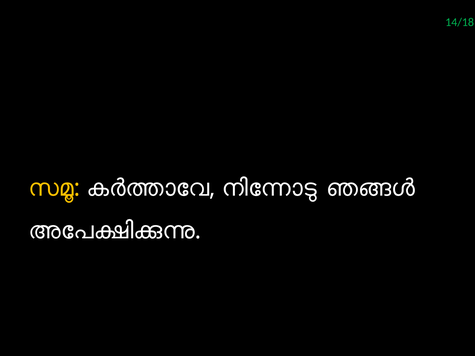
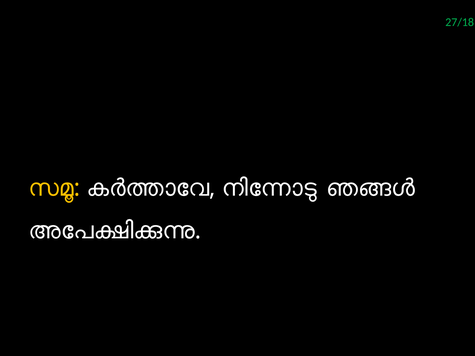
14/18: 14/18 -> 27/18
